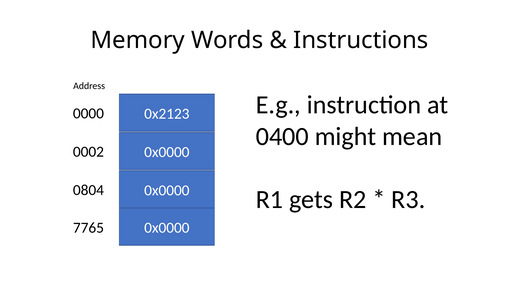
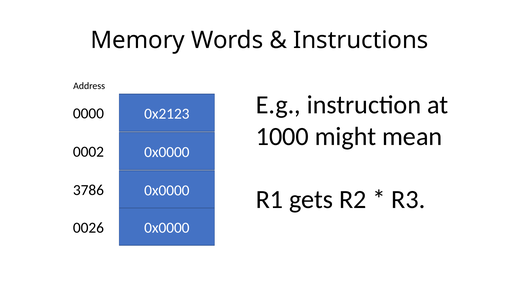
0400: 0400 -> 1000
0804: 0804 -> 3786
7765: 7765 -> 0026
